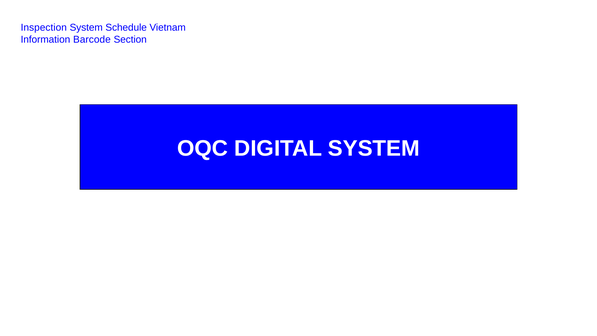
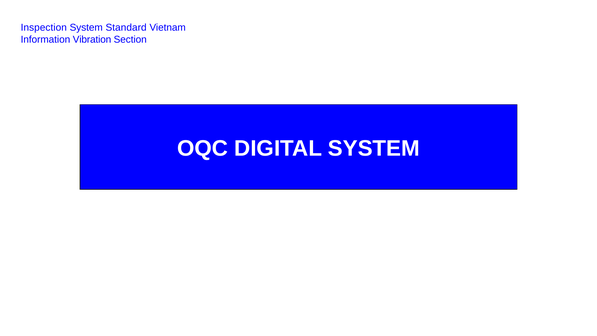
Schedule: Schedule -> Standard
Barcode: Barcode -> Vibration
